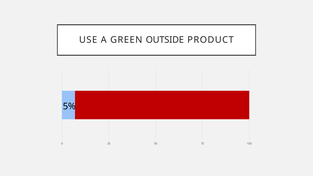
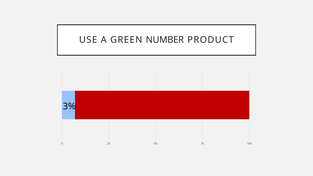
OUTSIDE: OUTSIDE -> NUMBER
5%: 5% -> 3%
